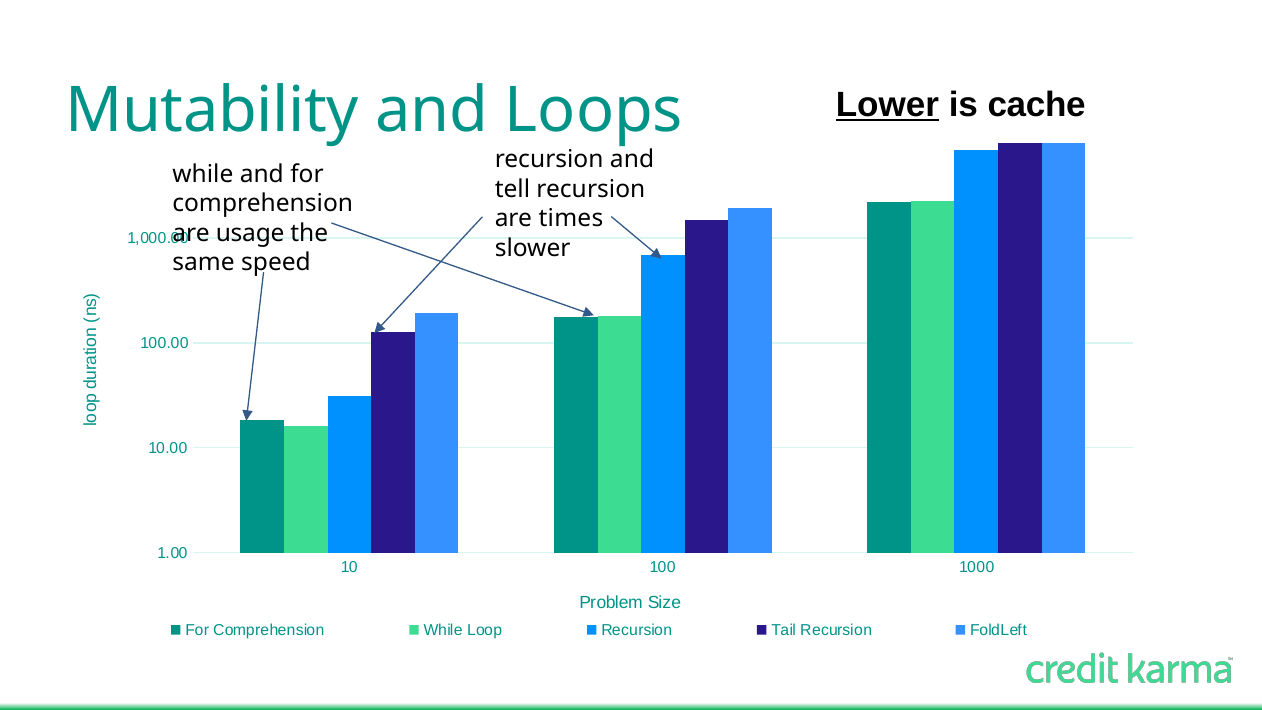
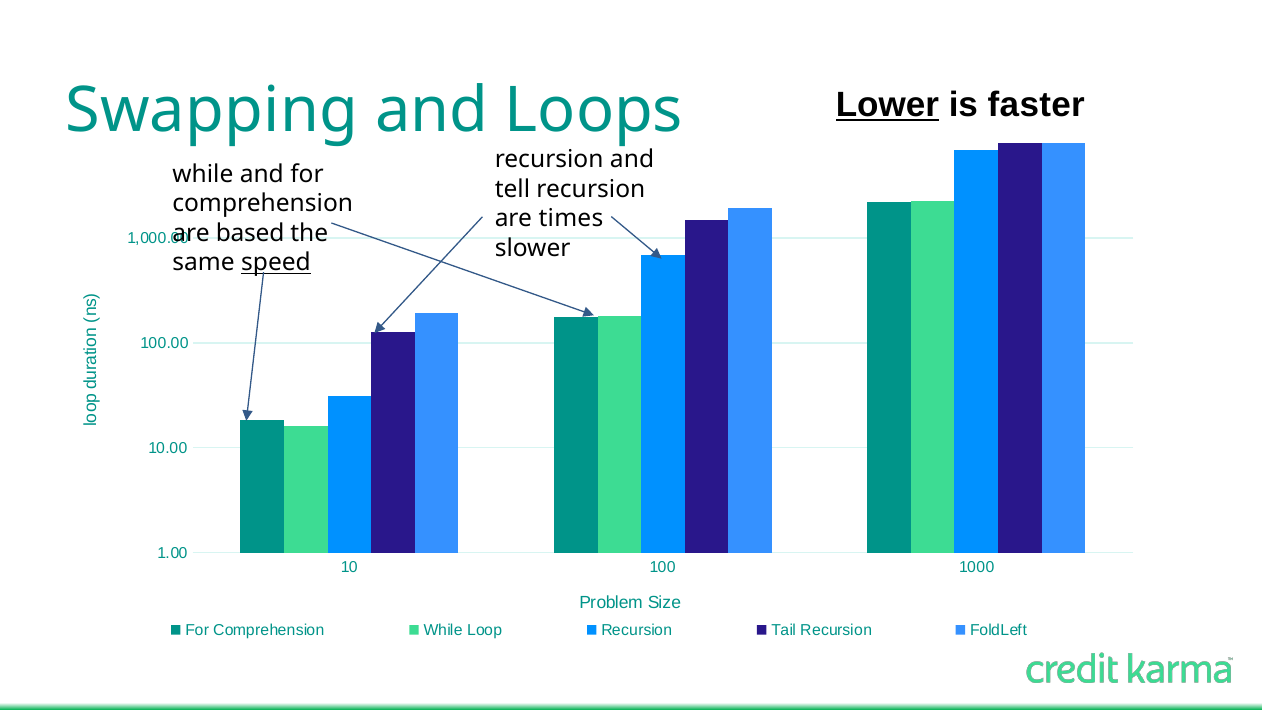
Mutability: Mutability -> Swapping
cache: cache -> faster
usage: usage -> based
speed underline: none -> present
